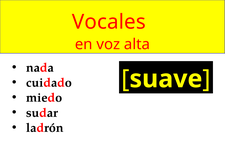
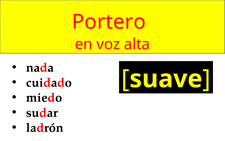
Vocales: Vocales -> Portero
